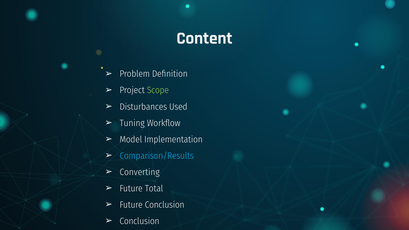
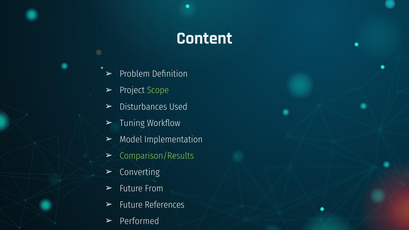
Comparison/Results colour: light blue -> light green
Total: Total -> From
Future Conclusion: Conclusion -> References
Conclusion at (140, 221): Conclusion -> Performed
